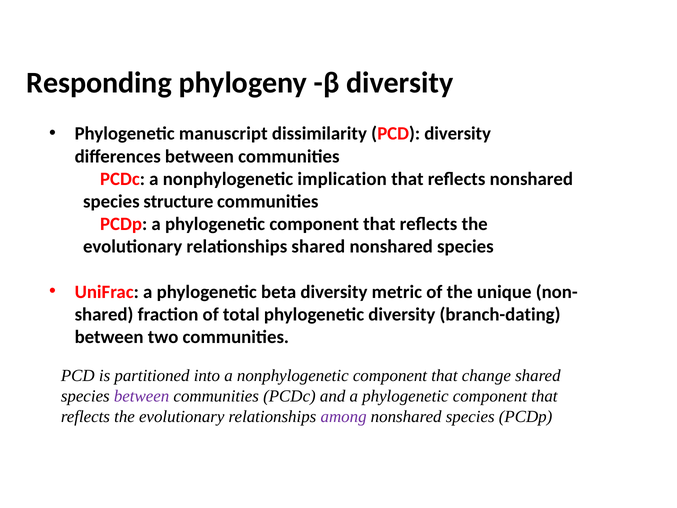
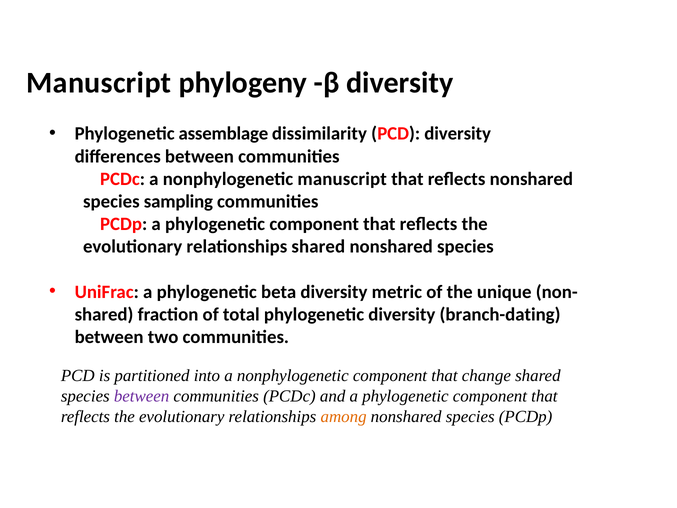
Responding at (99, 83): Responding -> Manuscript
manuscript: manuscript -> assemblage
nonphylogenetic implication: implication -> manuscript
structure: structure -> sampling
among colour: purple -> orange
